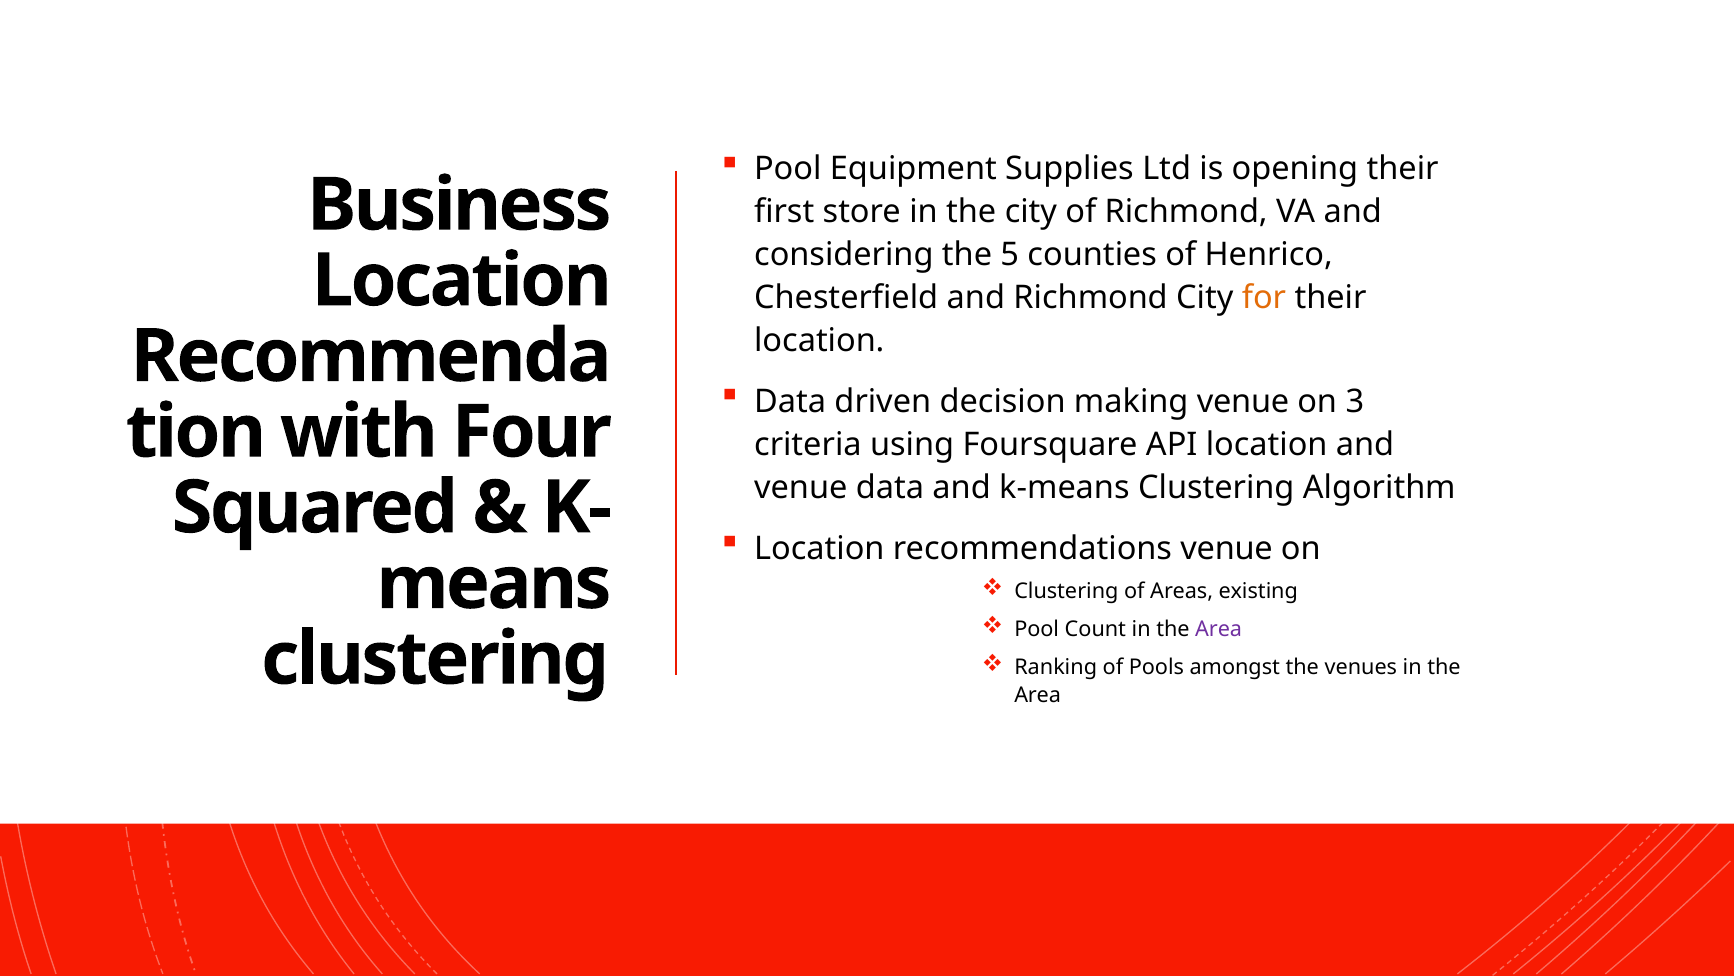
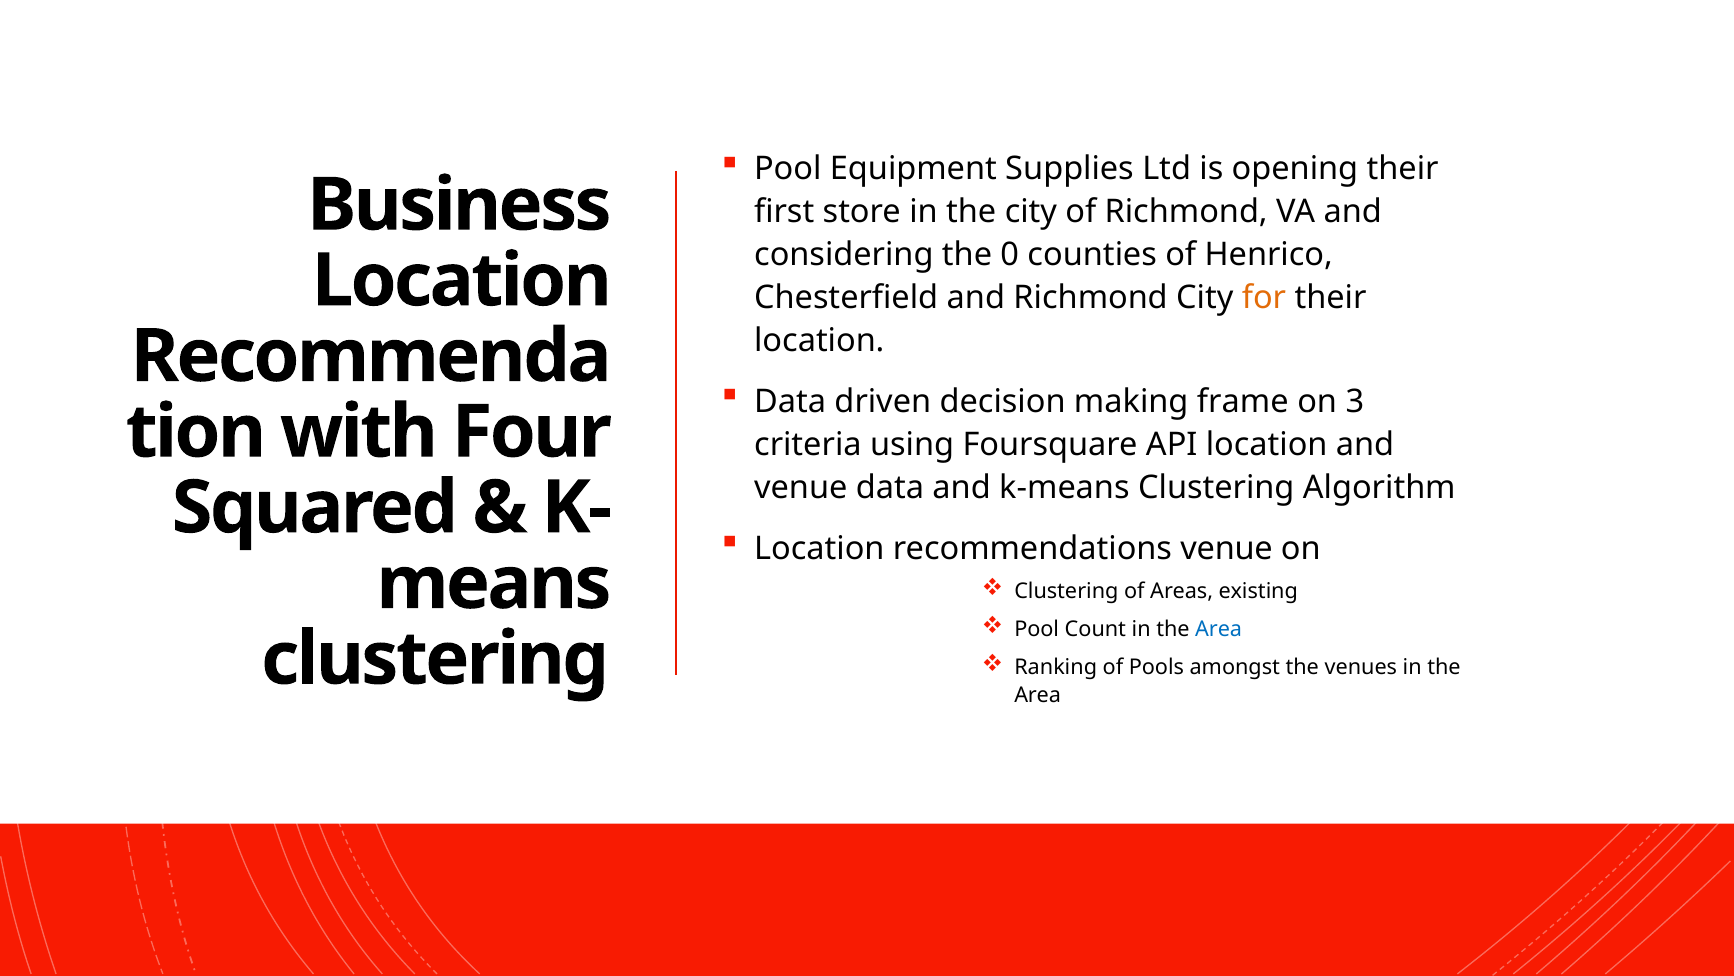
5: 5 -> 0
making venue: venue -> frame
Area at (1219, 629) colour: purple -> blue
